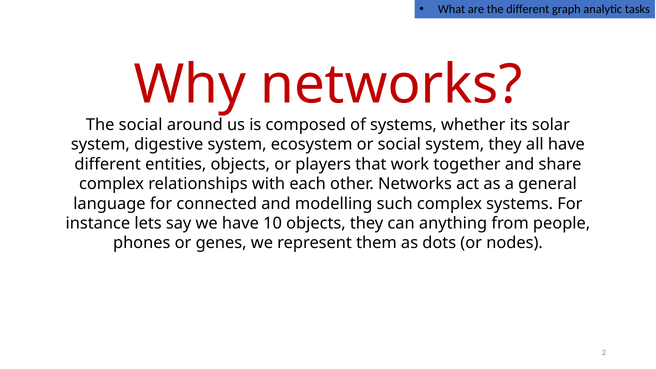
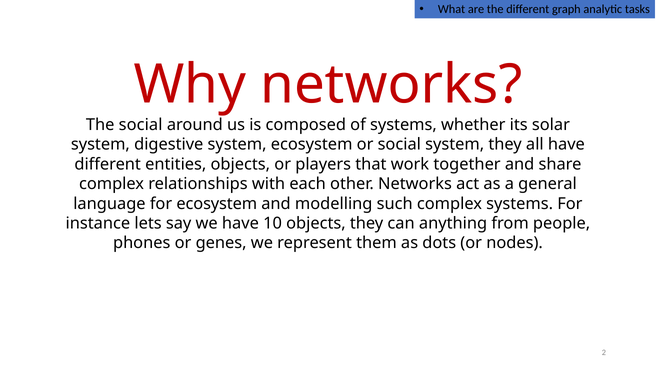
for connected: connected -> ecosystem
